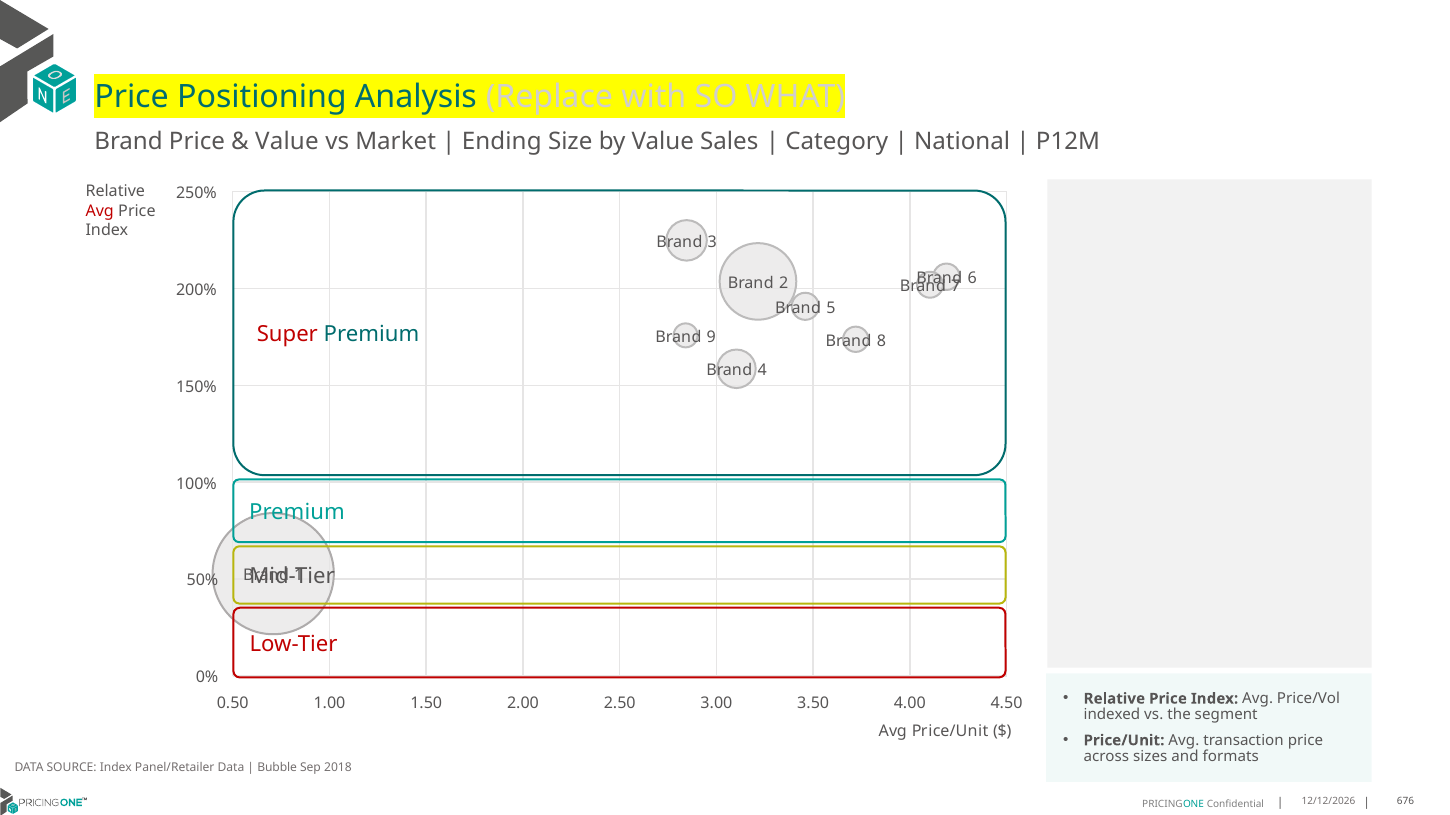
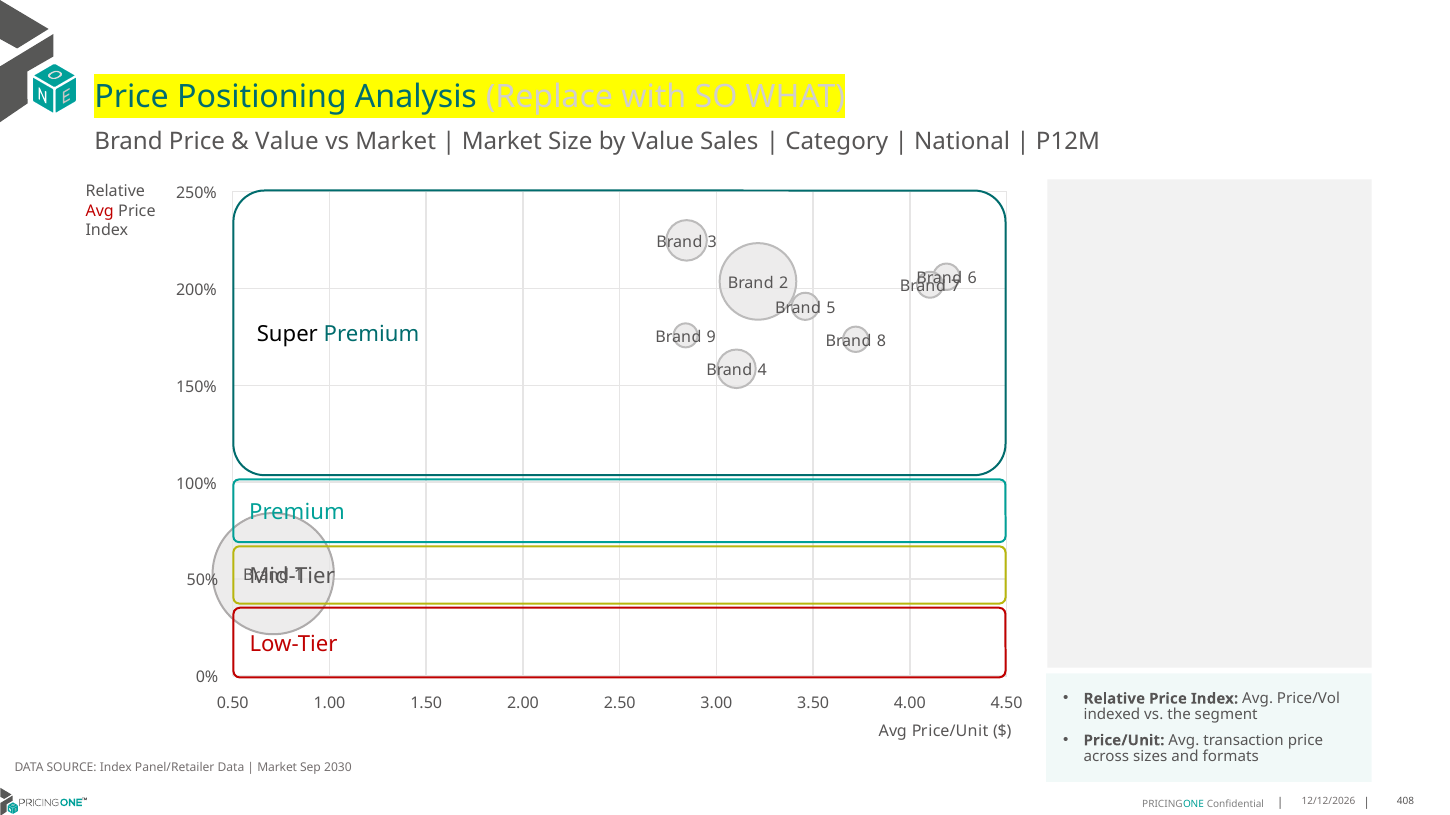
Ending at (502, 141): Ending -> Market
Super colour: red -> black
Bubble at (277, 768): Bubble -> Market
2018: 2018 -> 2030
676: 676 -> 408
